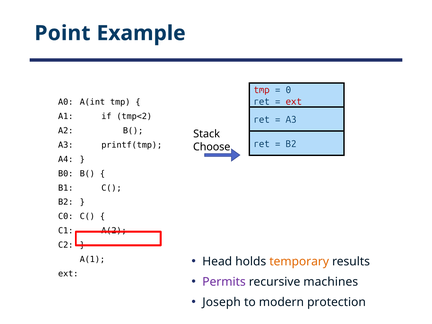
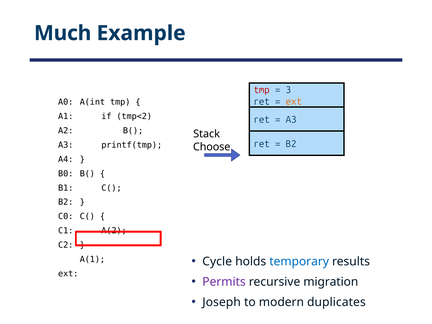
Point: Point -> Much
0: 0 -> 3
ext at (294, 102) colour: red -> orange
Head: Head -> Cycle
temporary colour: orange -> blue
machines: machines -> migration
protection: protection -> duplicates
